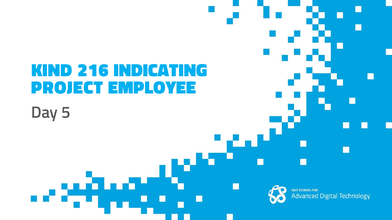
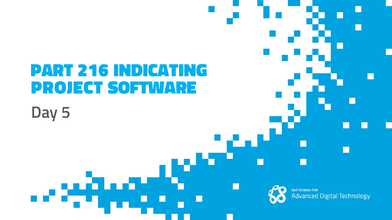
KIND: KIND -> PART
EMPLOYEE: EMPLOYEE -> SOFTWARE
